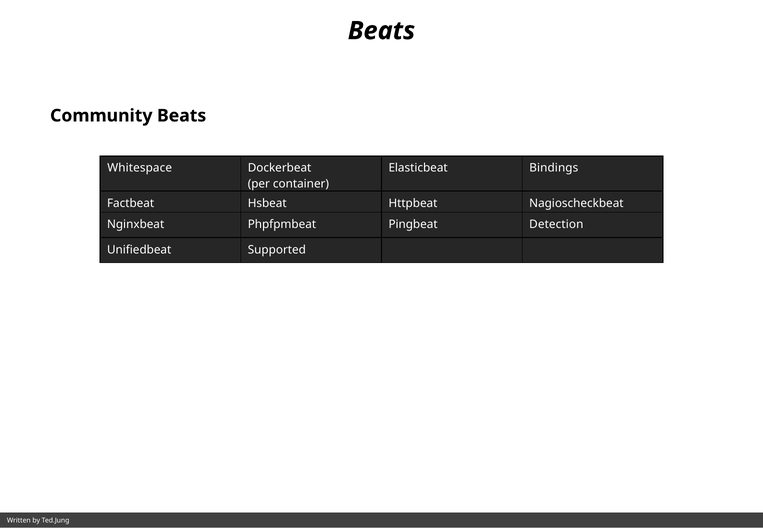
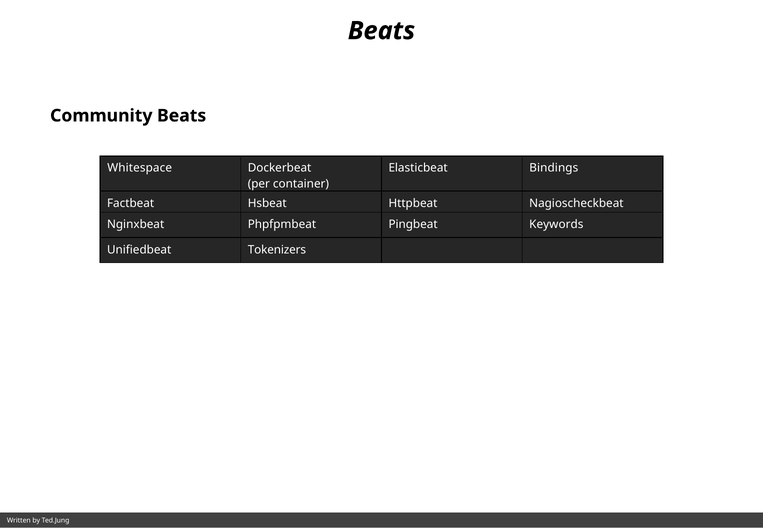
Detection: Detection -> Keywords
Supported: Supported -> Tokenizers
